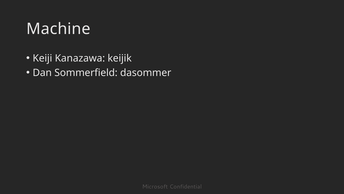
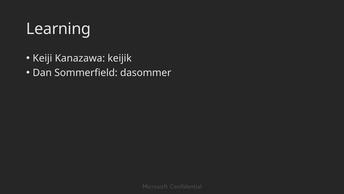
Machine: Machine -> Learning
